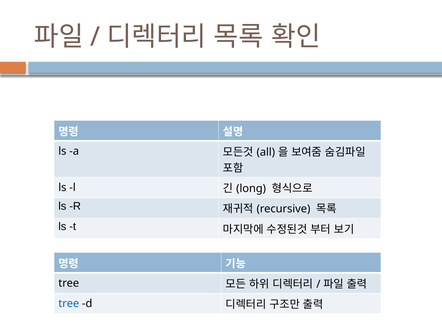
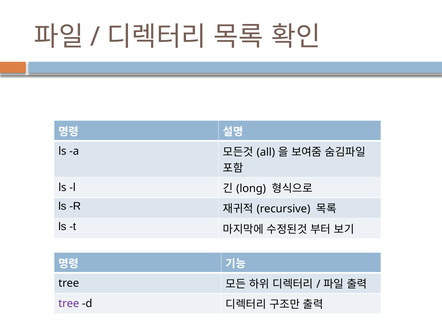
tree at (69, 304) colour: blue -> purple
